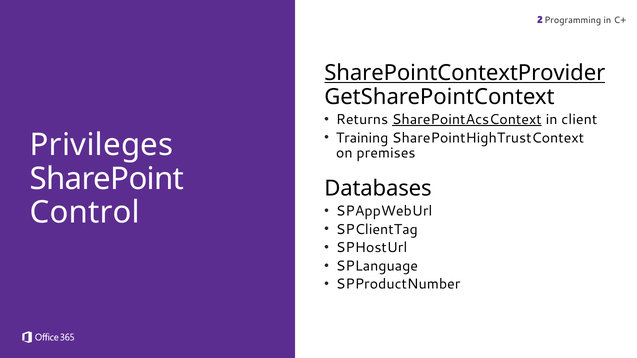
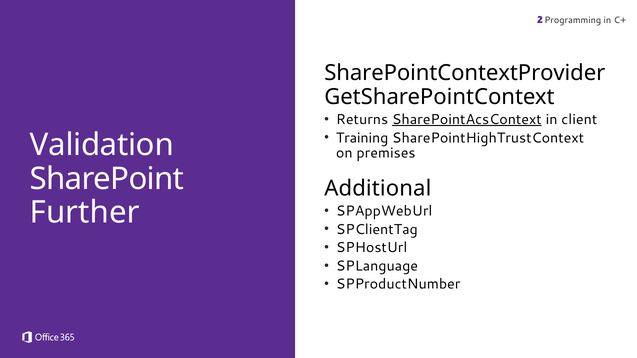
SharePointContextProvider underline: present -> none
Privileges: Privileges -> Validation
Databases: Databases -> Additional
Control: Control -> Further
